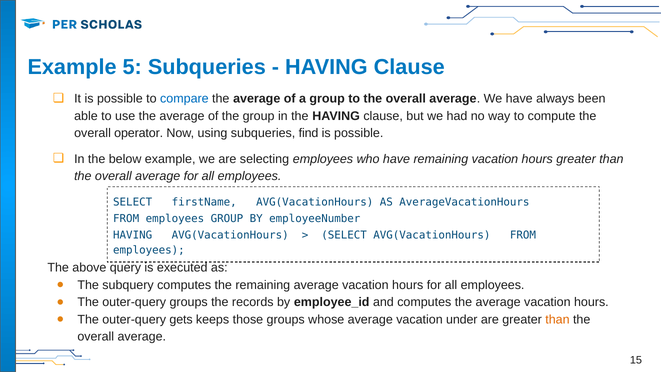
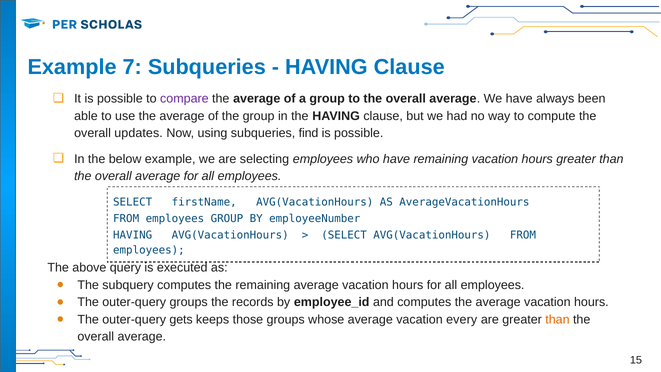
5: 5 -> 7
compare colour: blue -> purple
operator: operator -> updates
under: under -> every
